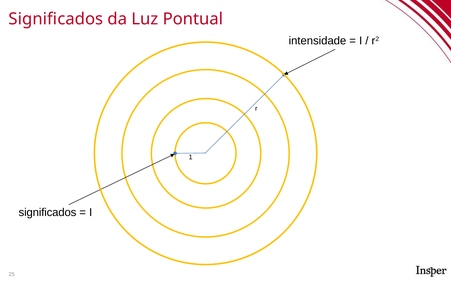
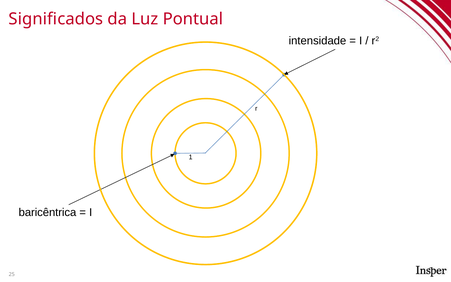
significados at (47, 212): significados -> baricêntrica
